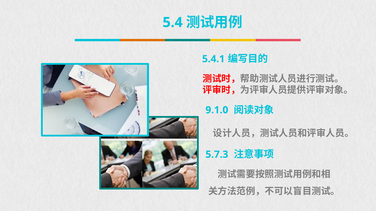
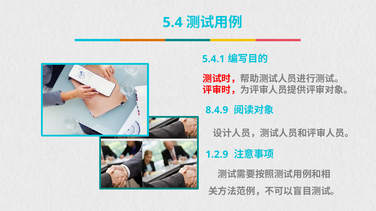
9.1.0: 9.1.0 -> 8.4.9
5.7.3: 5.7.3 -> 1.2.9
